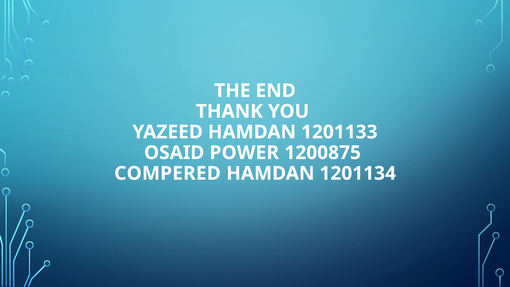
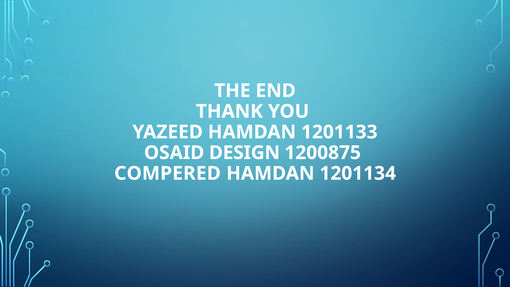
POWER: POWER -> DESIGN
